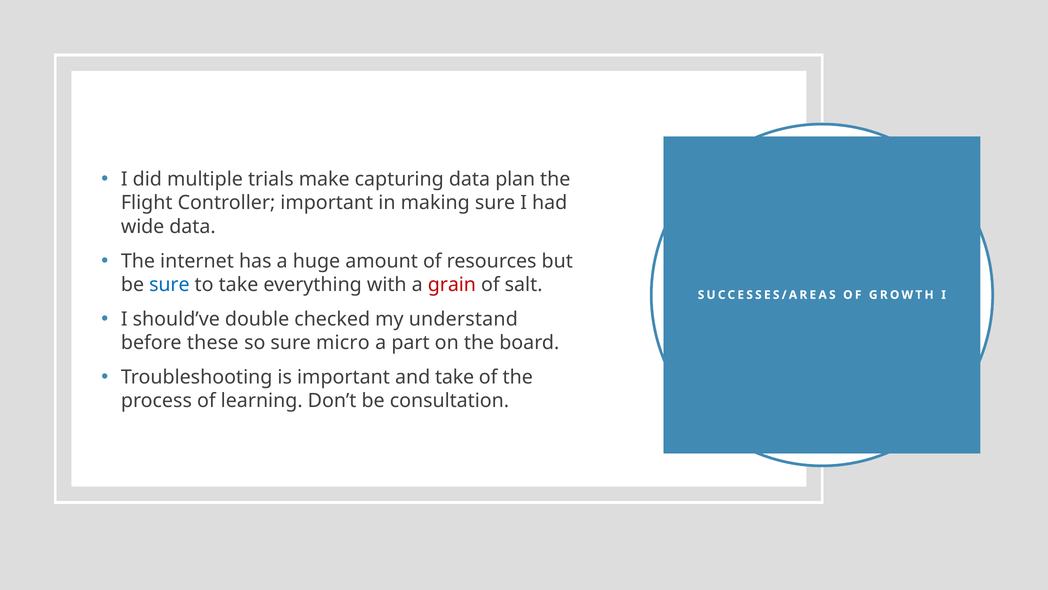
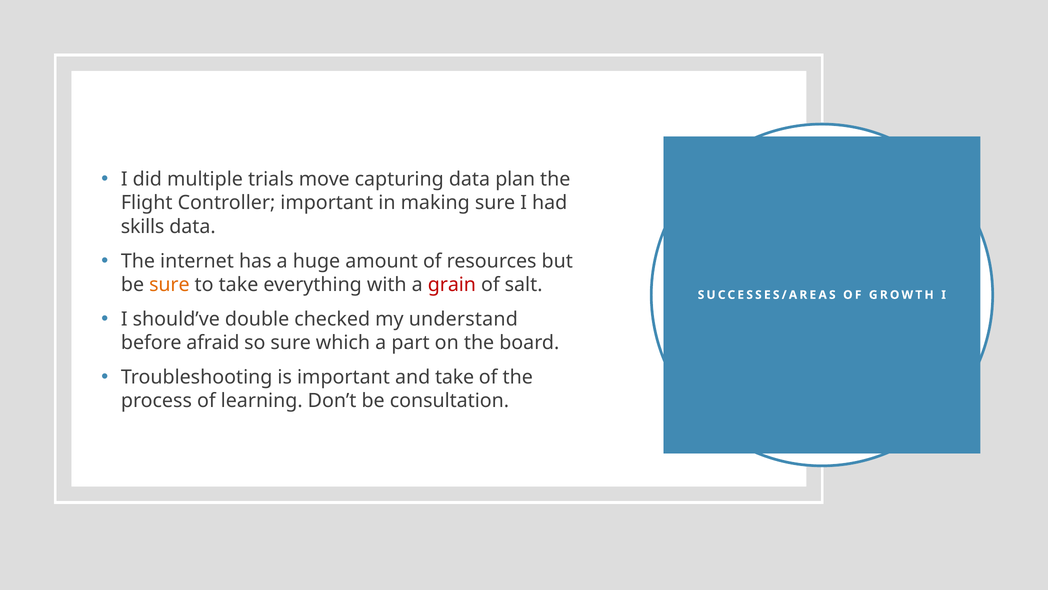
make: make -> move
wide: wide -> skills
sure at (169, 284) colour: blue -> orange
these: these -> afraid
micro: micro -> which
